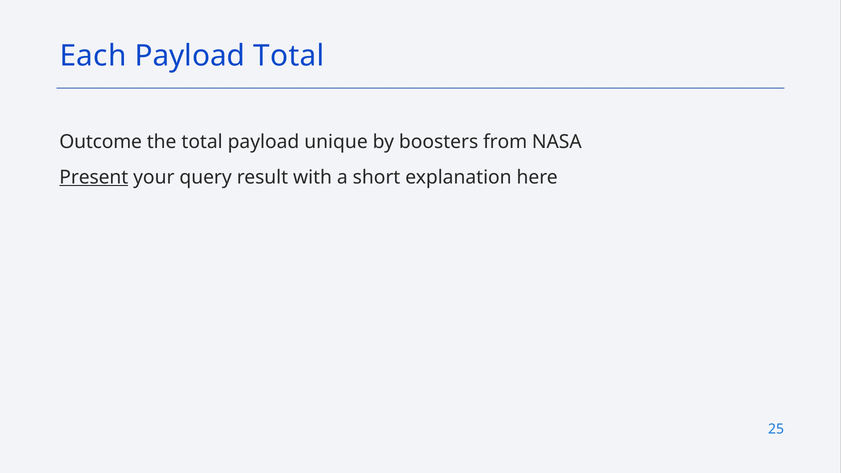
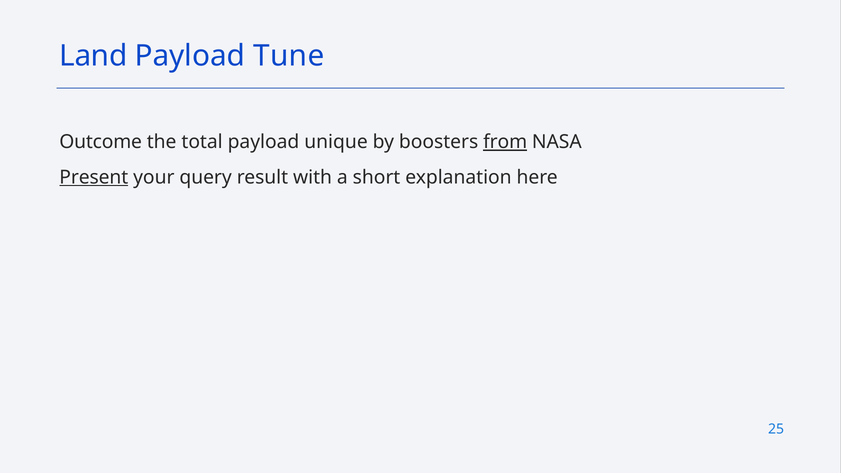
Each: Each -> Land
Payload Total: Total -> Tune
from underline: none -> present
